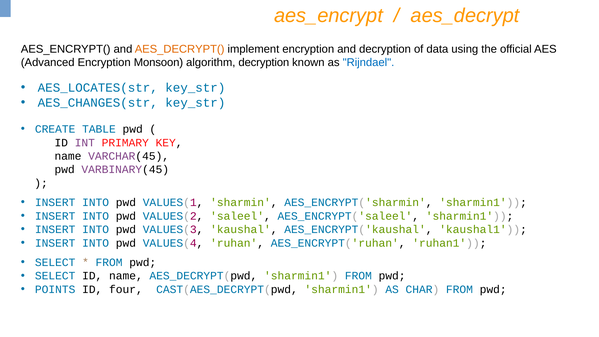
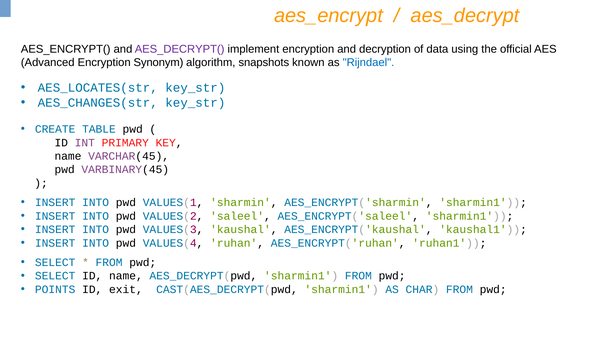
AES_DECRYPT( colour: orange -> purple
Monsoon: Monsoon -> Synonym
algorithm decryption: decryption -> snapshots
four: four -> exit
